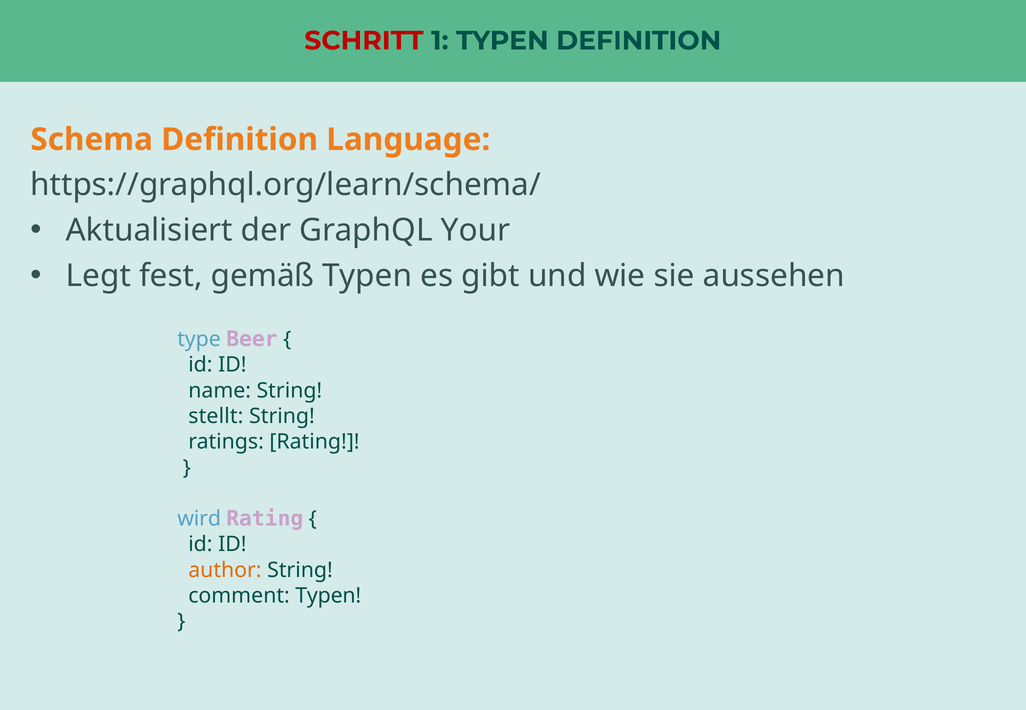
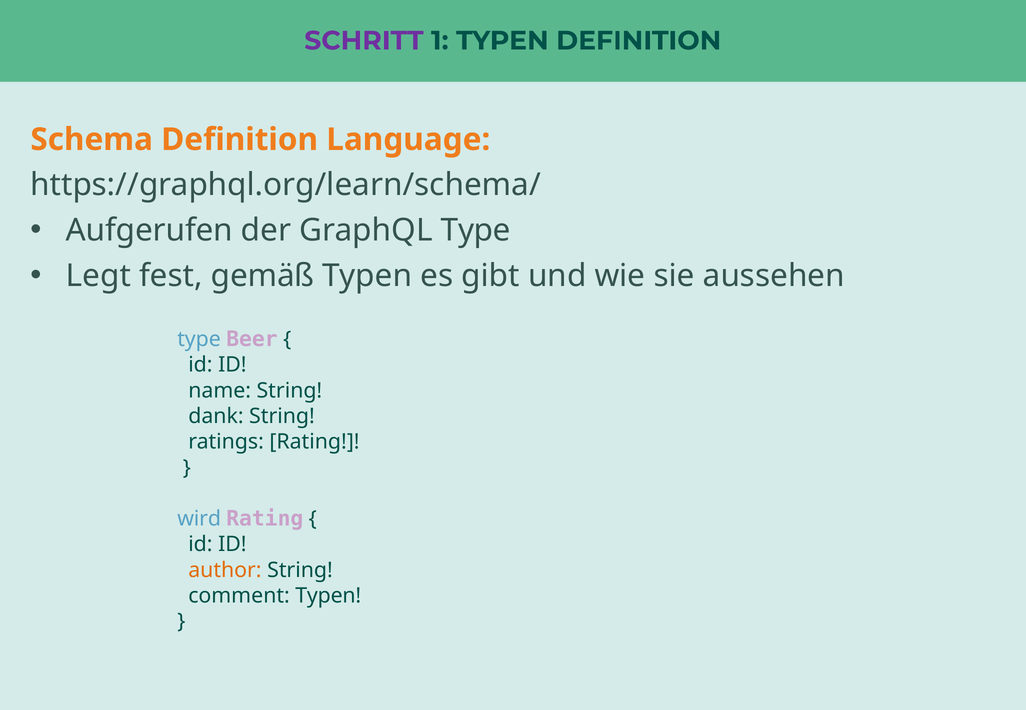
SCHRITT colour: red -> purple
Aktualisiert: Aktualisiert -> Aufgerufen
GraphQL Your: Your -> Type
stellt: stellt -> dank
